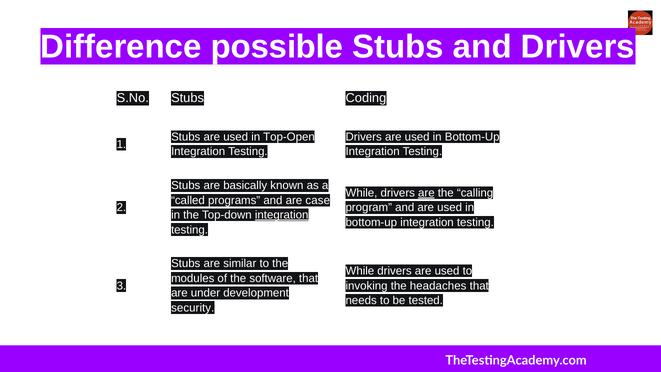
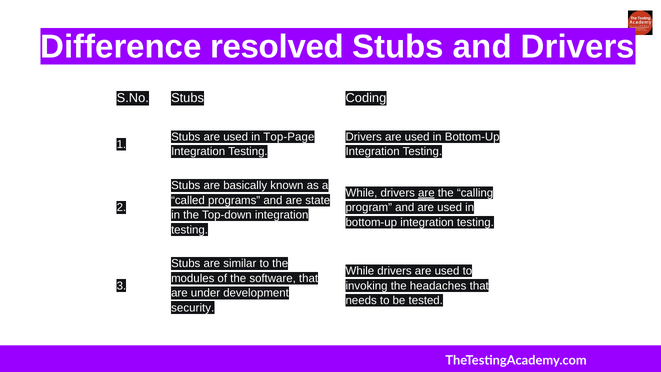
possible: possible -> resolved
Top-Open: Top-Open -> Top-Page
case: case -> state
integration at (282, 215) underline: present -> none
